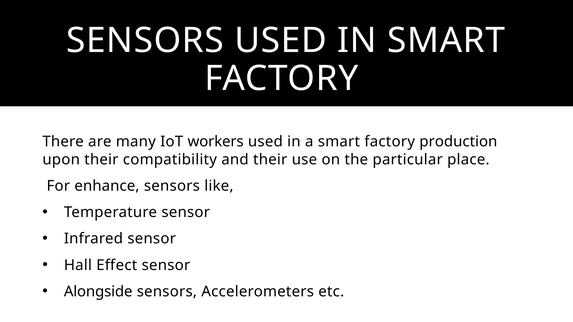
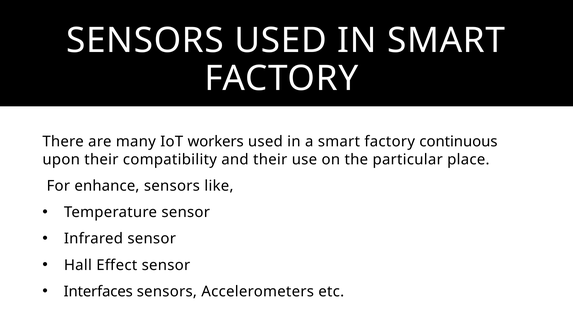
production: production -> continuous
Alongside: Alongside -> Interfaces
